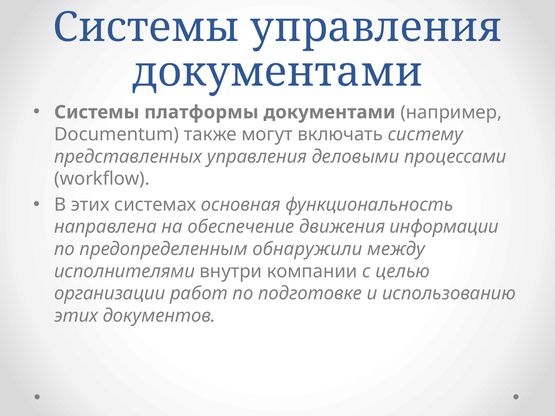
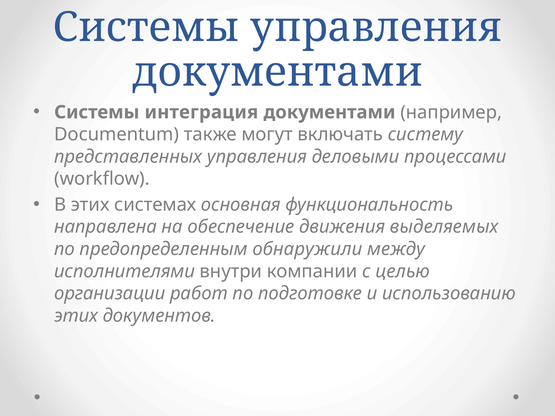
платформы: платформы -> интеграция
информации: информации -> выделяемых
